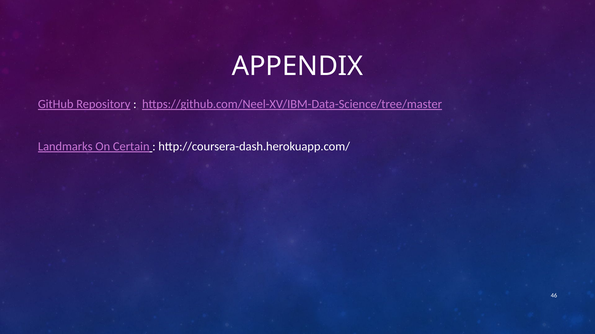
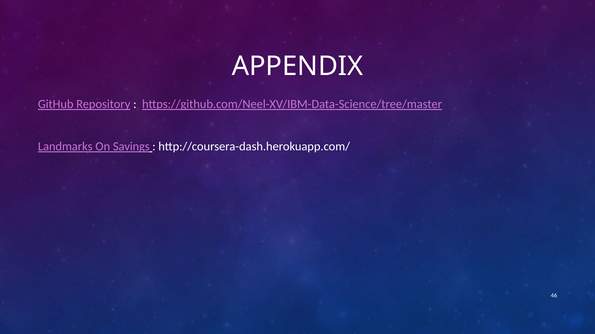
Certain: Certain -> Savings
